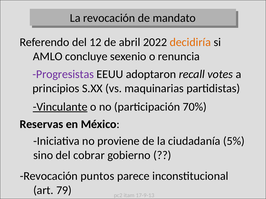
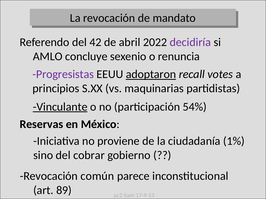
12: 12 -> 42
decidiría colour: orange -> purple
adoptaron underline: none -> present
70%: 70% -> 54%
5%: 5% -> 1%
puntos: puntos -> común
79: 79 -> 89
